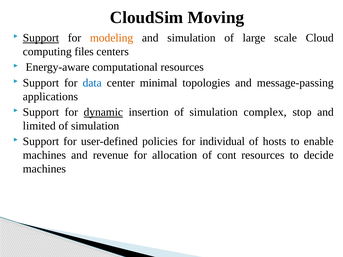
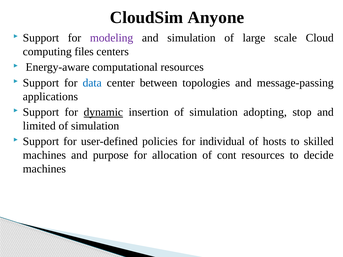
Moving: Moving -> Anyone
Support at (41, 38) underline: present -> none
modeling colour: orange -> purple
minimal: minimal -> between
complex: complex -> adopting
enable: enable -> skilled
revenue: revenue -> purpose
